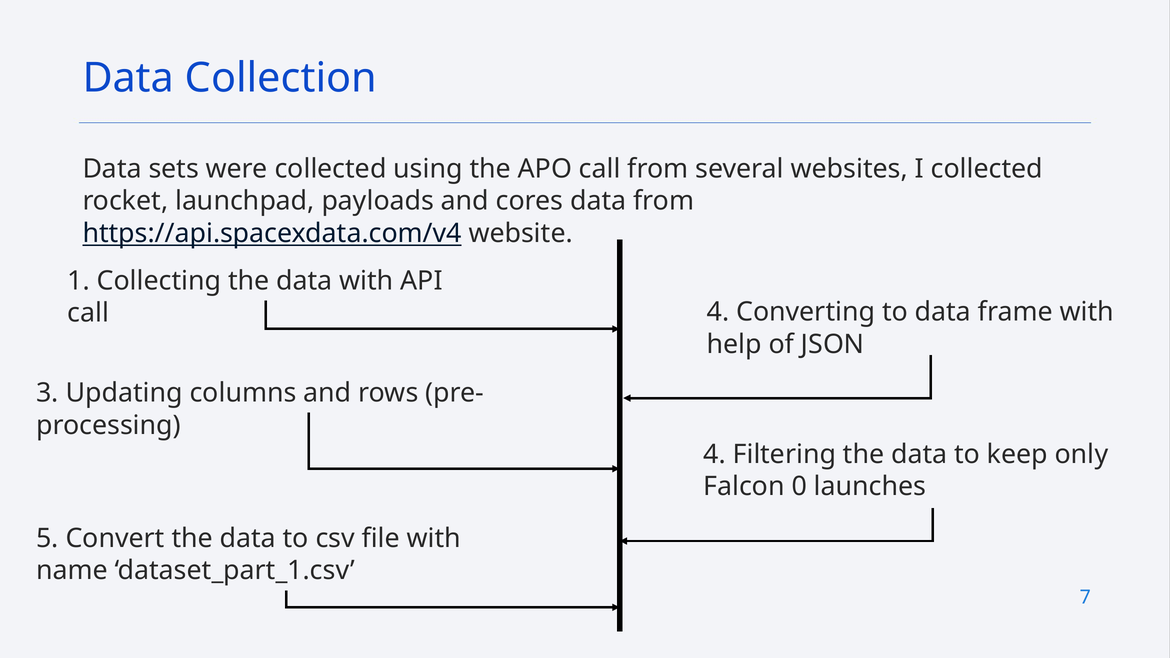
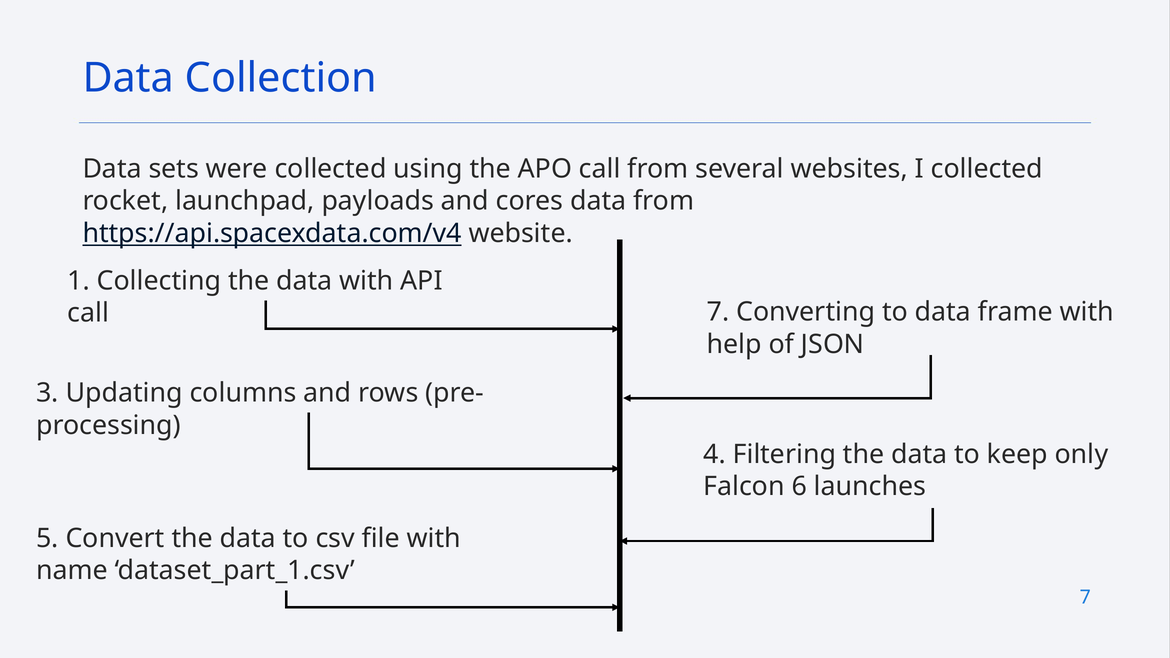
call 4: 4 -> 7
0: 0 -> 6
